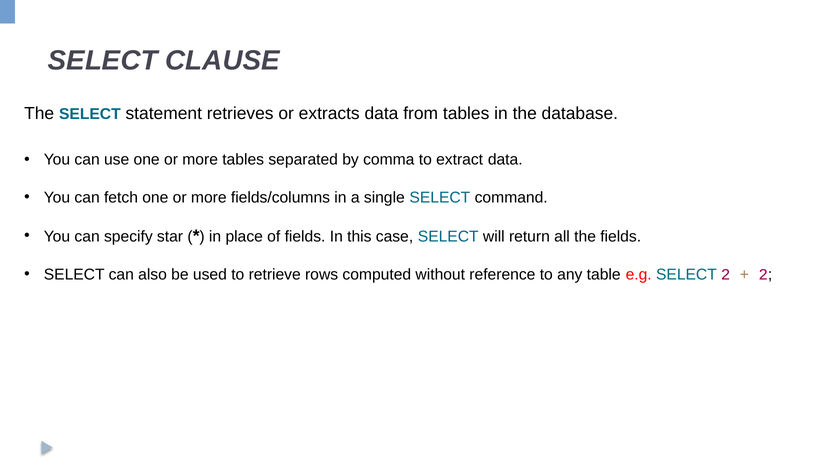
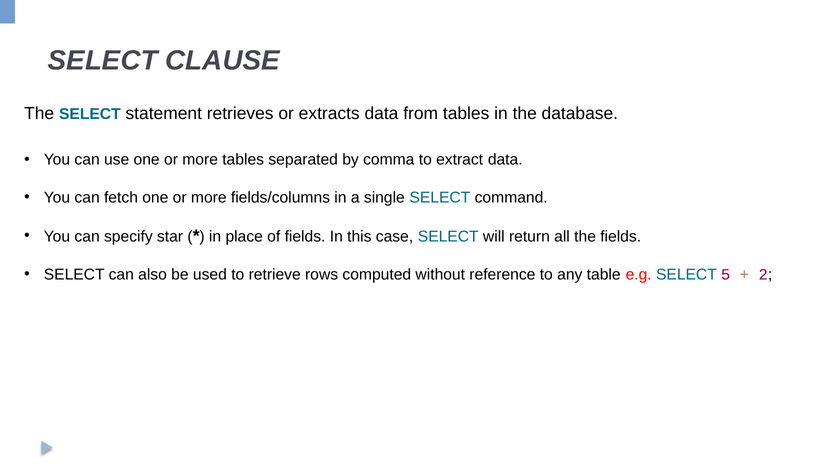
SELECT 2: 2 -> 5
